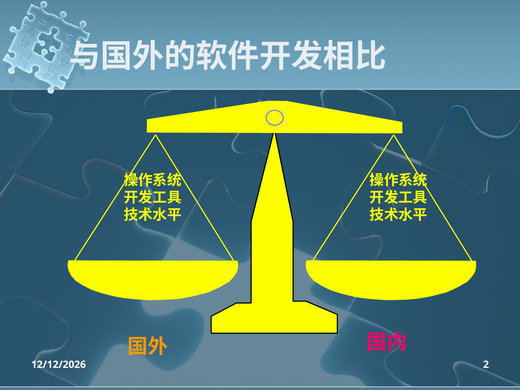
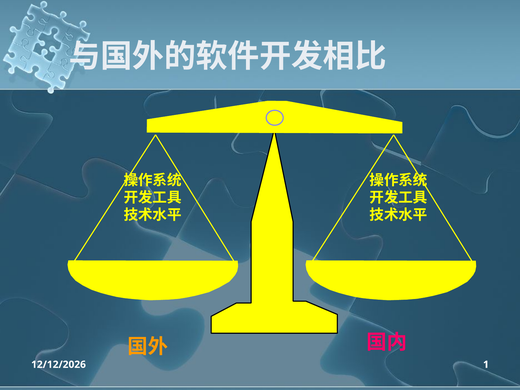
2: 2 -> 1
